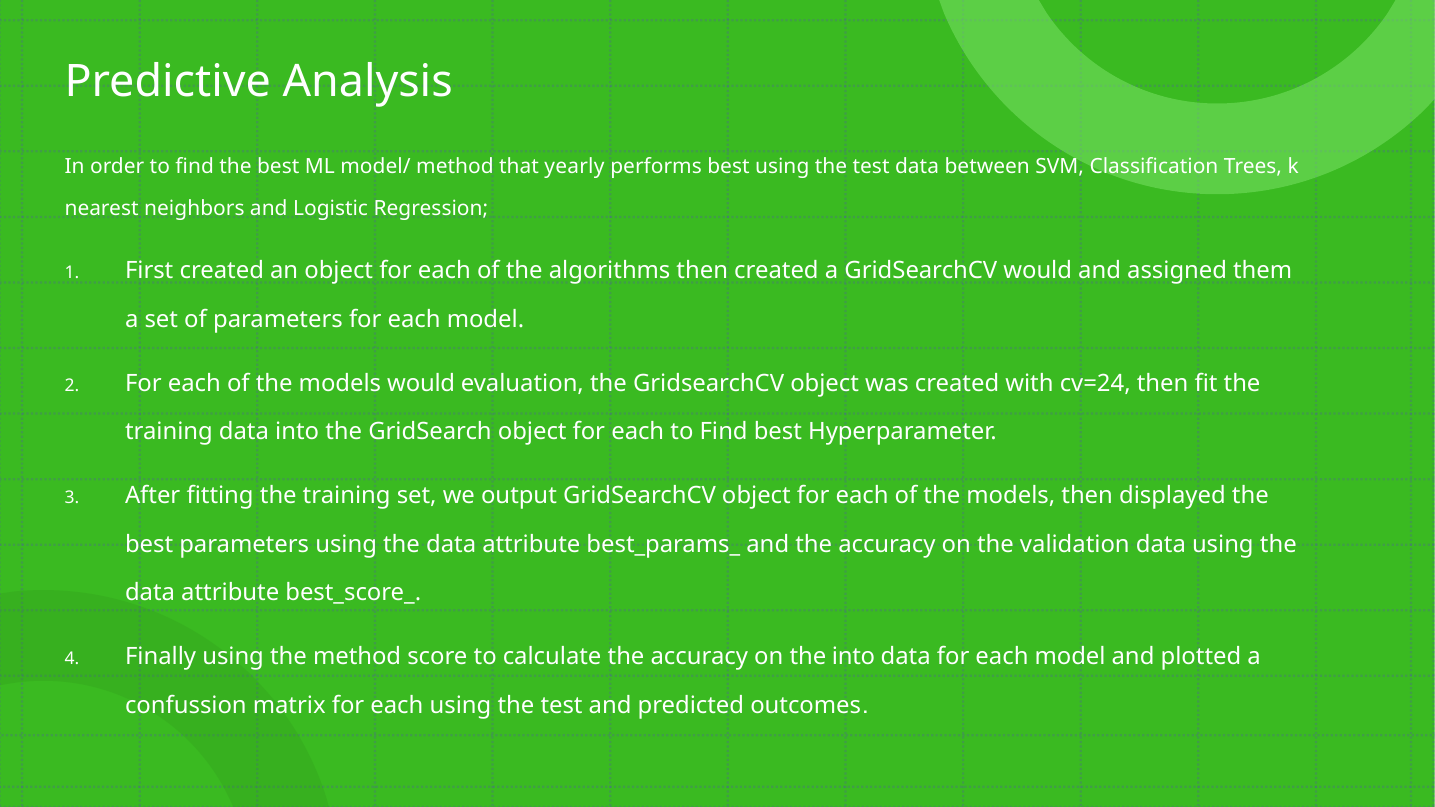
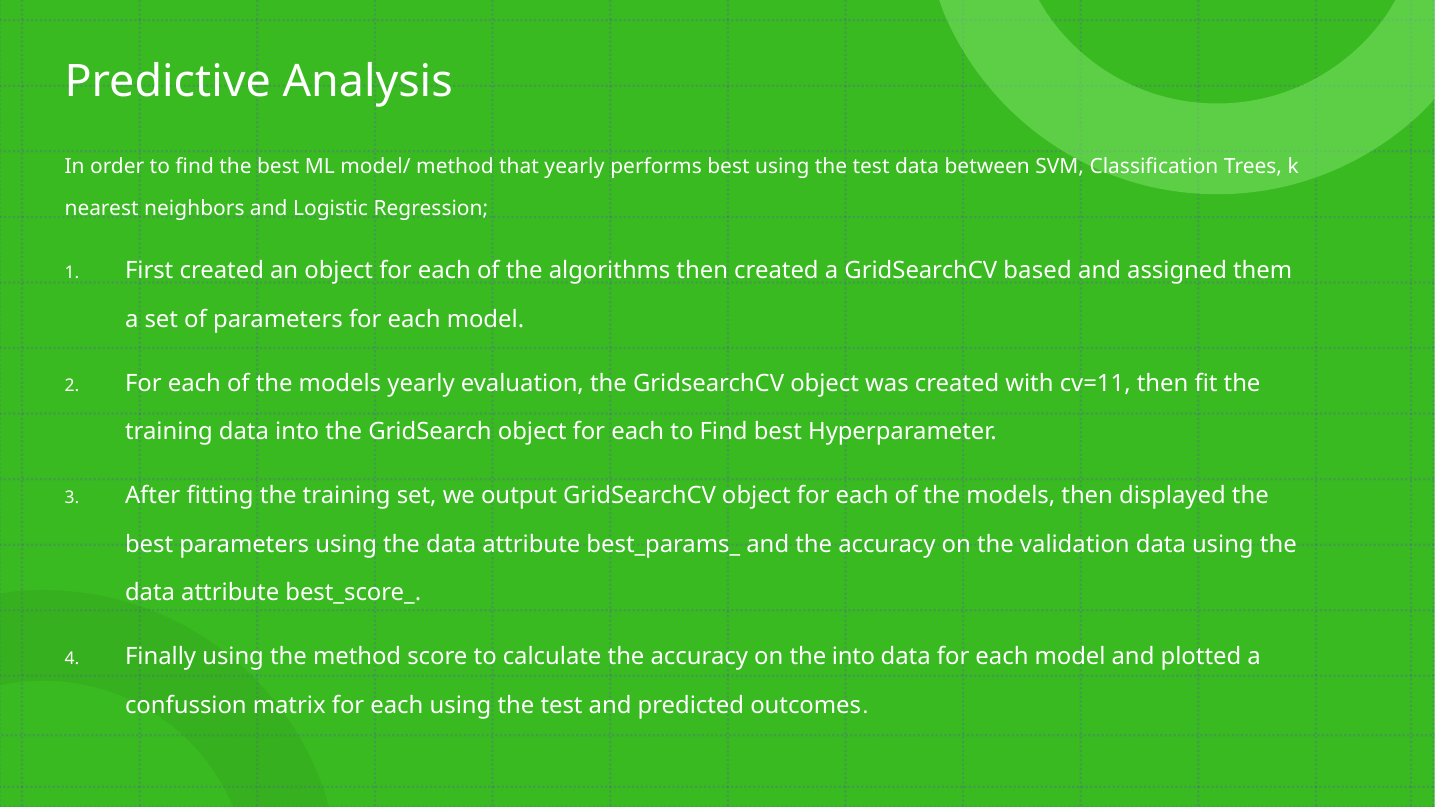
GridSearchCV would: would -> based
models would: would -> yearly
cv=24: cv=24 -> cv=11
